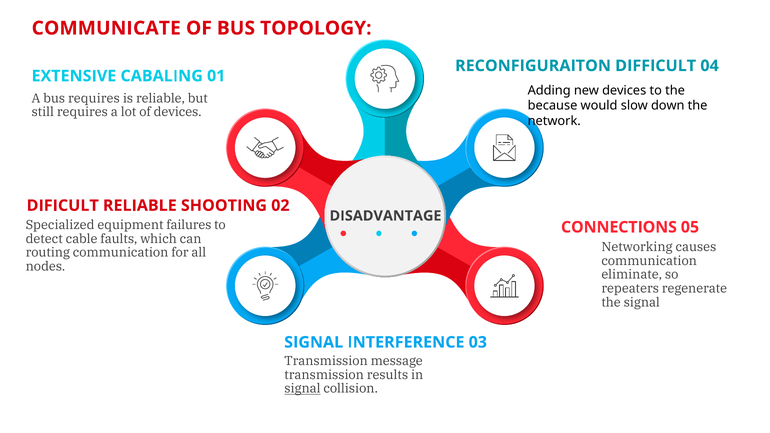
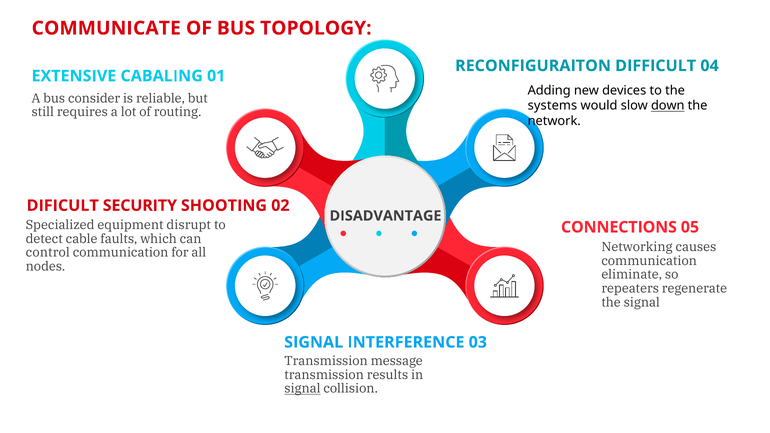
bus requires: requires -> consider
because: because -> systems
down underline: none -> present
of devices: devices -> routing
DIFICULT RELIABLE: RELIABLE -> SECURITY
failures: failures -> disrupt
routing: routing -> control
